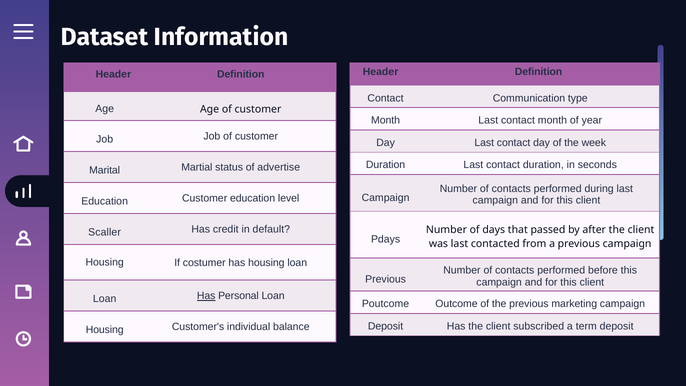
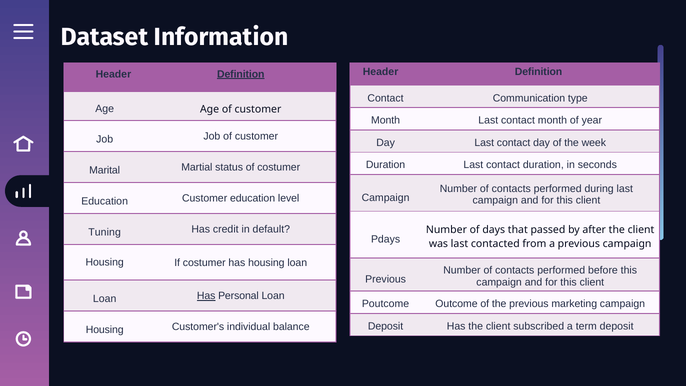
Definition at (241, 74) underline: none -> present
of advertise: advertise -> costumer
Scaller: Scaller -> Tuning
